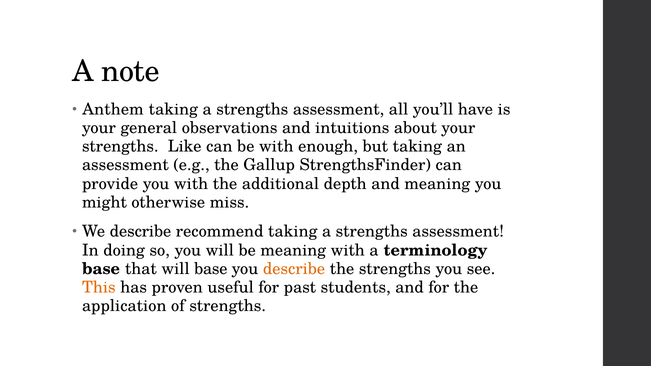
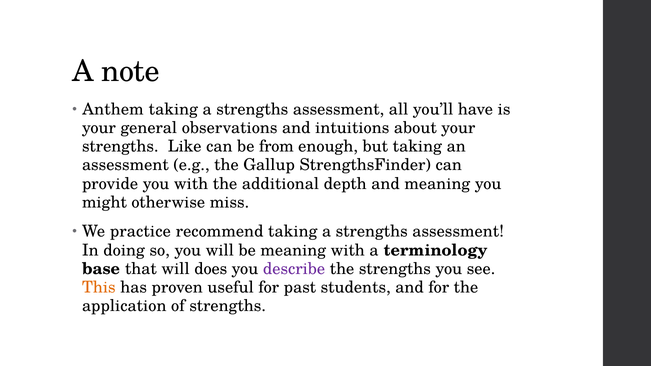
be with: with -> from
We describe: describe -> practice
will base: base -> does
describe at (294, 269) colour: orange -> purple
